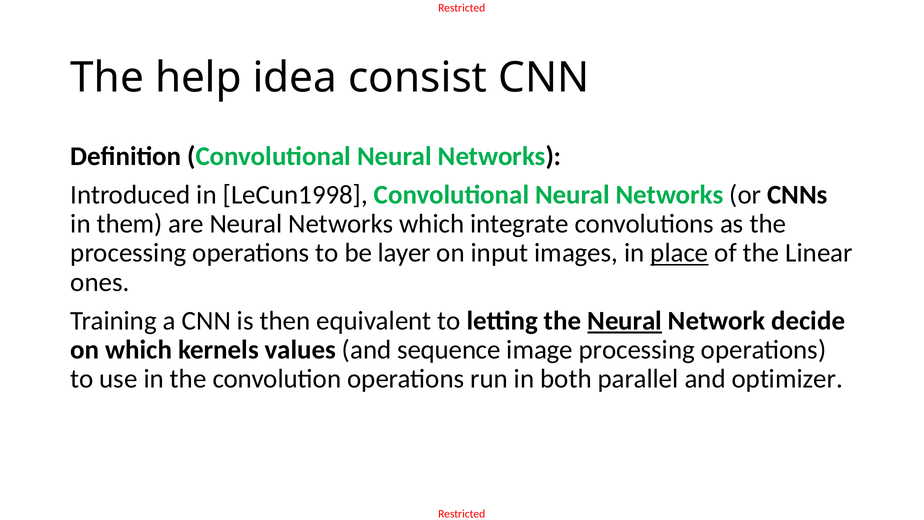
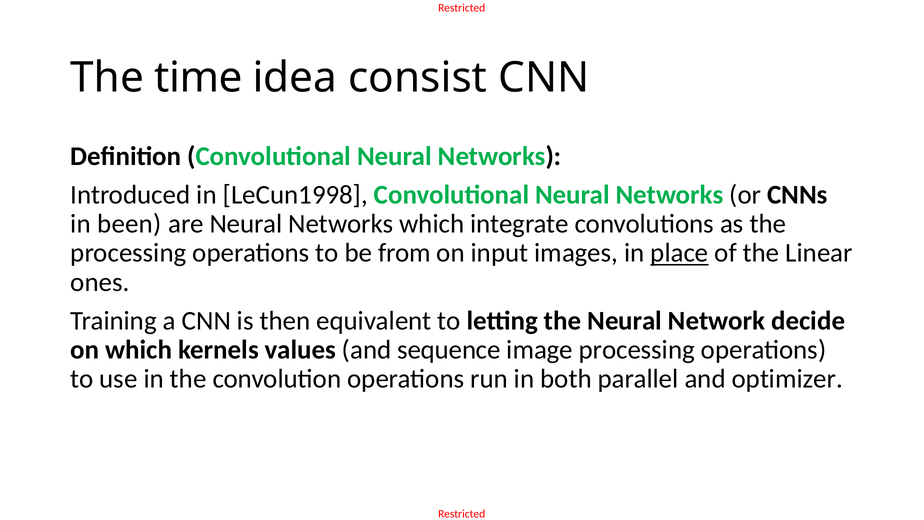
help: help -> time
them: them -> been
layer: layer -> from
Neural at (625, 321) underline: present -> none
